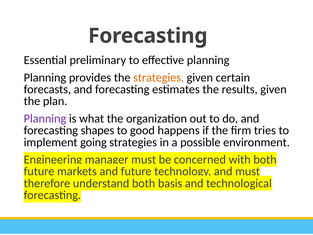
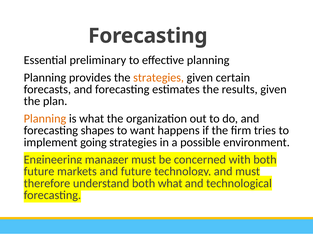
Planning at (45, 118) colour: purple -> orange
good: good -> want
both basis: basis -> what
